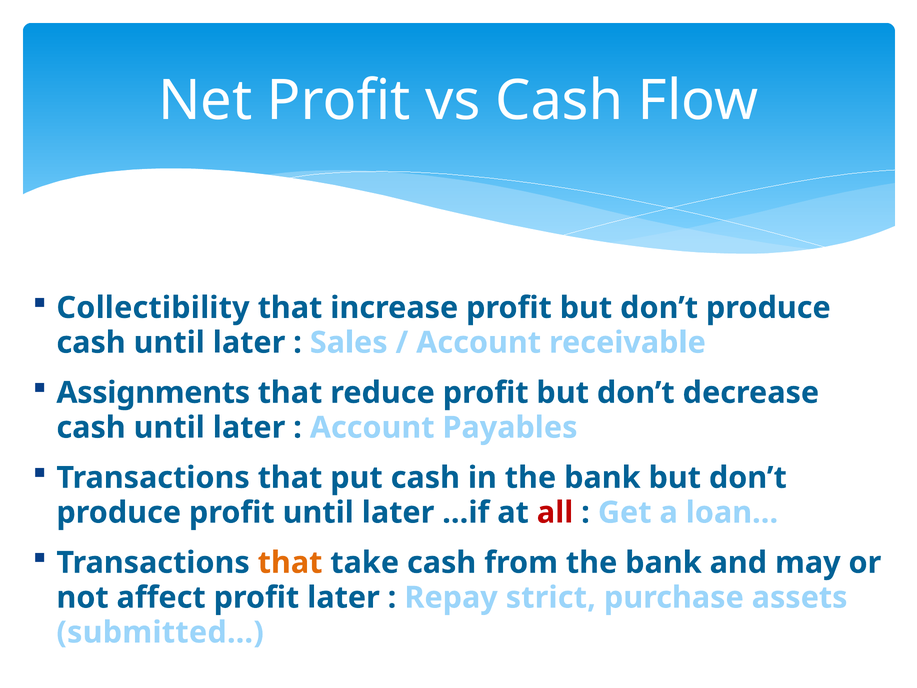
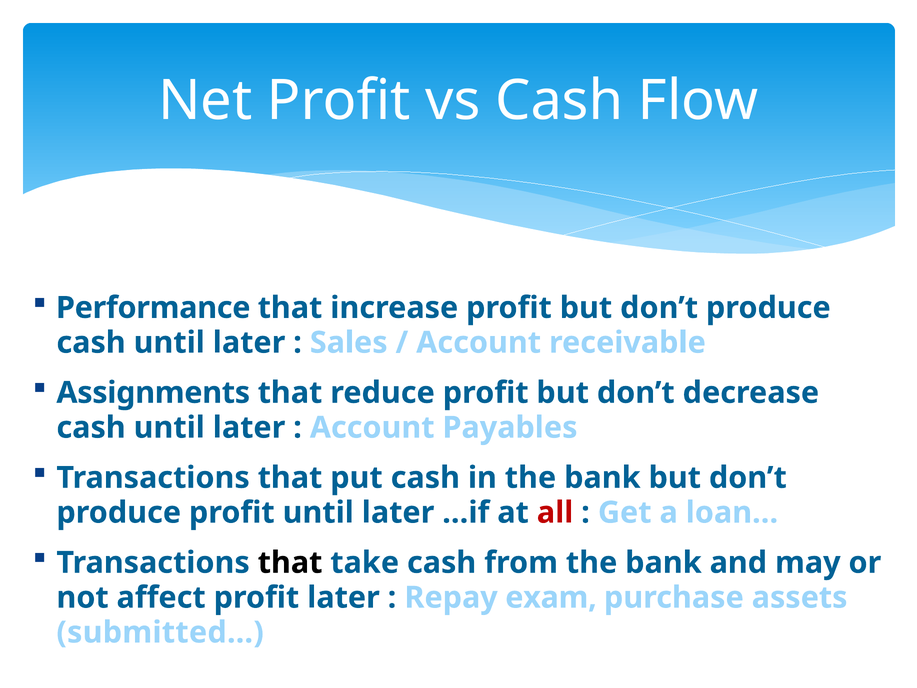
Collectibility: Collectibility -> Performance
that at (290, 563) colour: orange -> black
strict: strict -> exam
